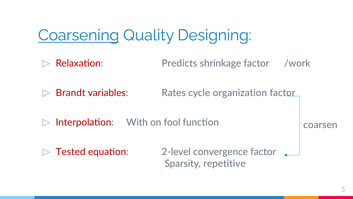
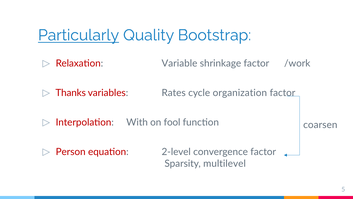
Coarsening: Coarsening -> Particularly
Designing: Designing -> Bootstrap
Predicts: Predicts -> Variable
Brandt: Brandt -> Thanks
Tested: Tested -> Person
repetitive: repetitive -> multilevel
